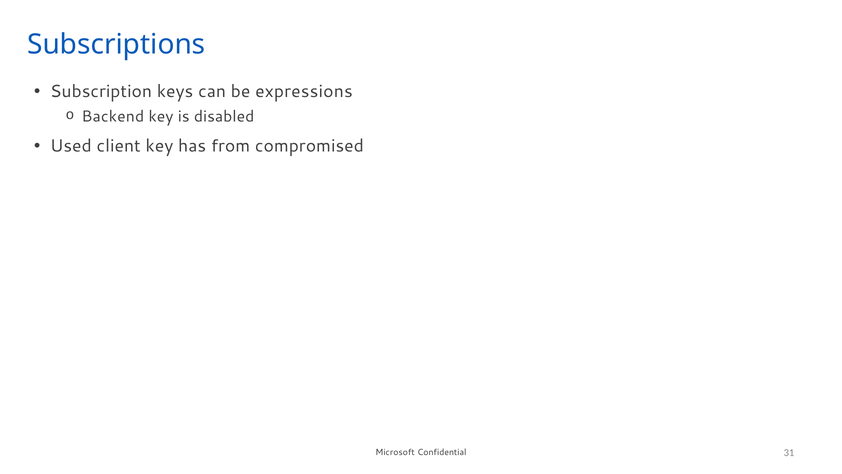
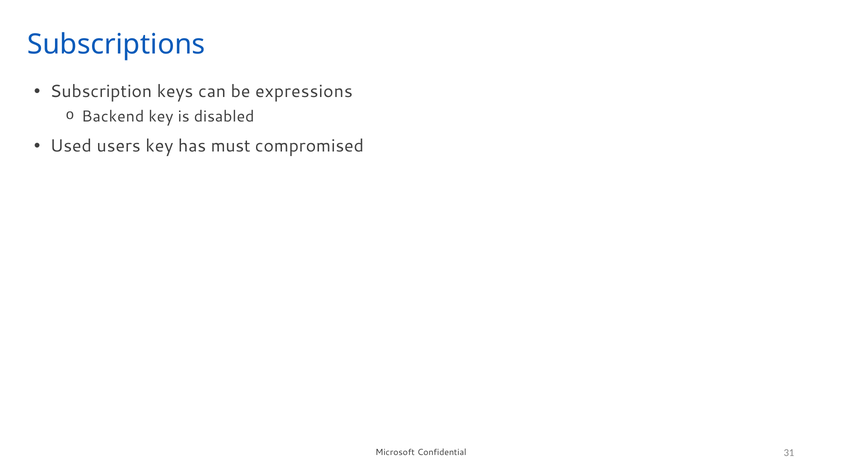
client: client -> users
from: from -> must
